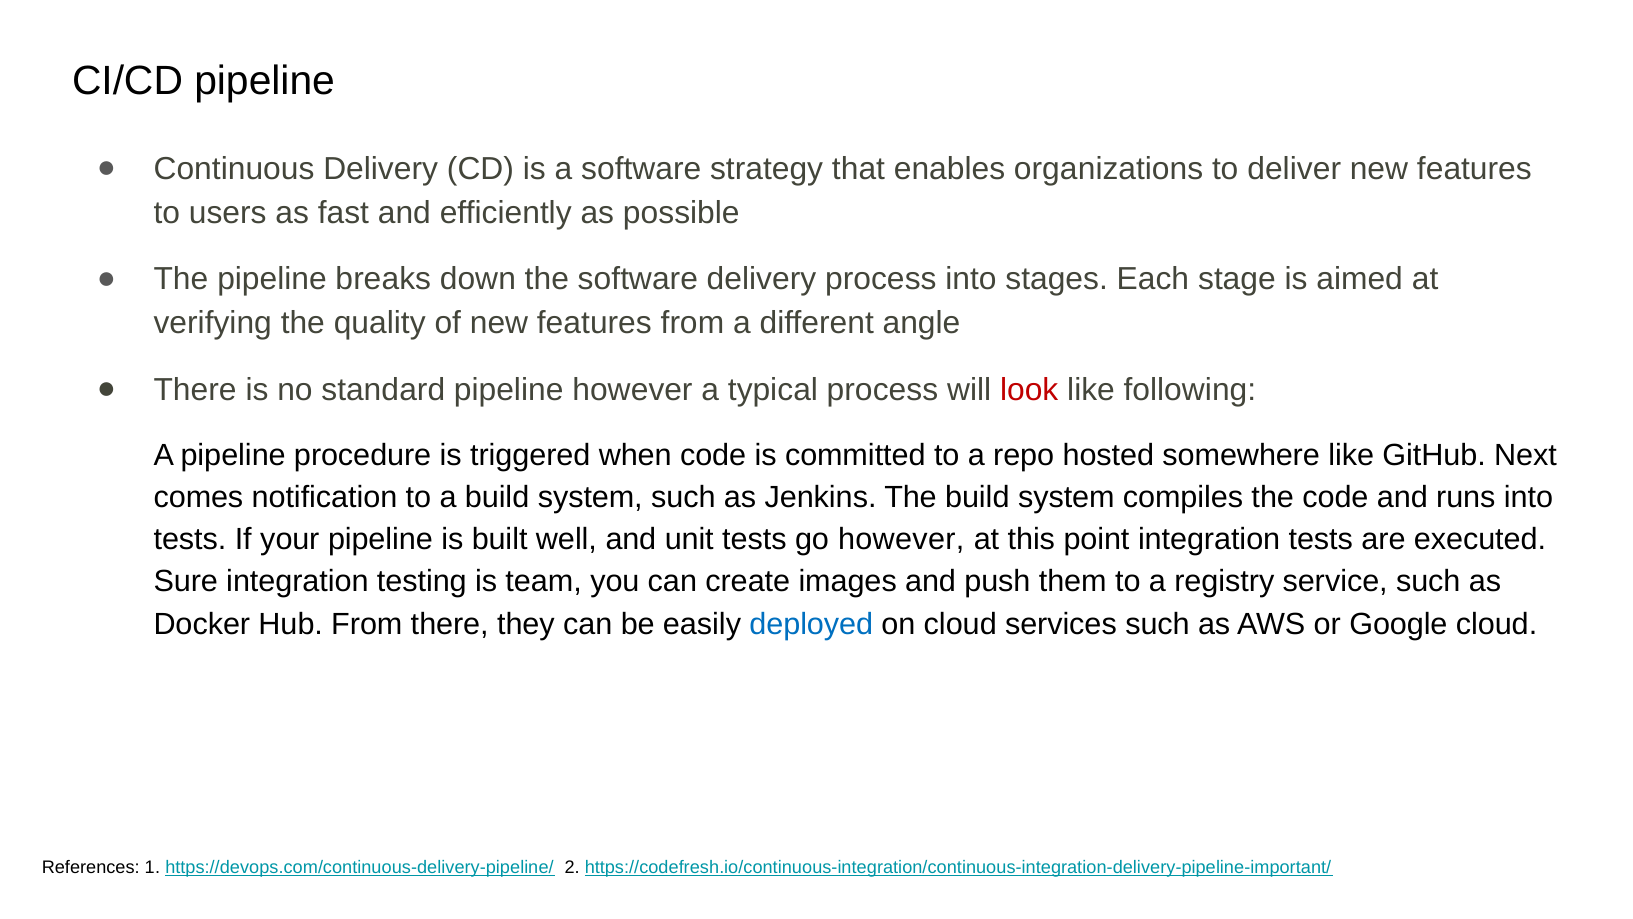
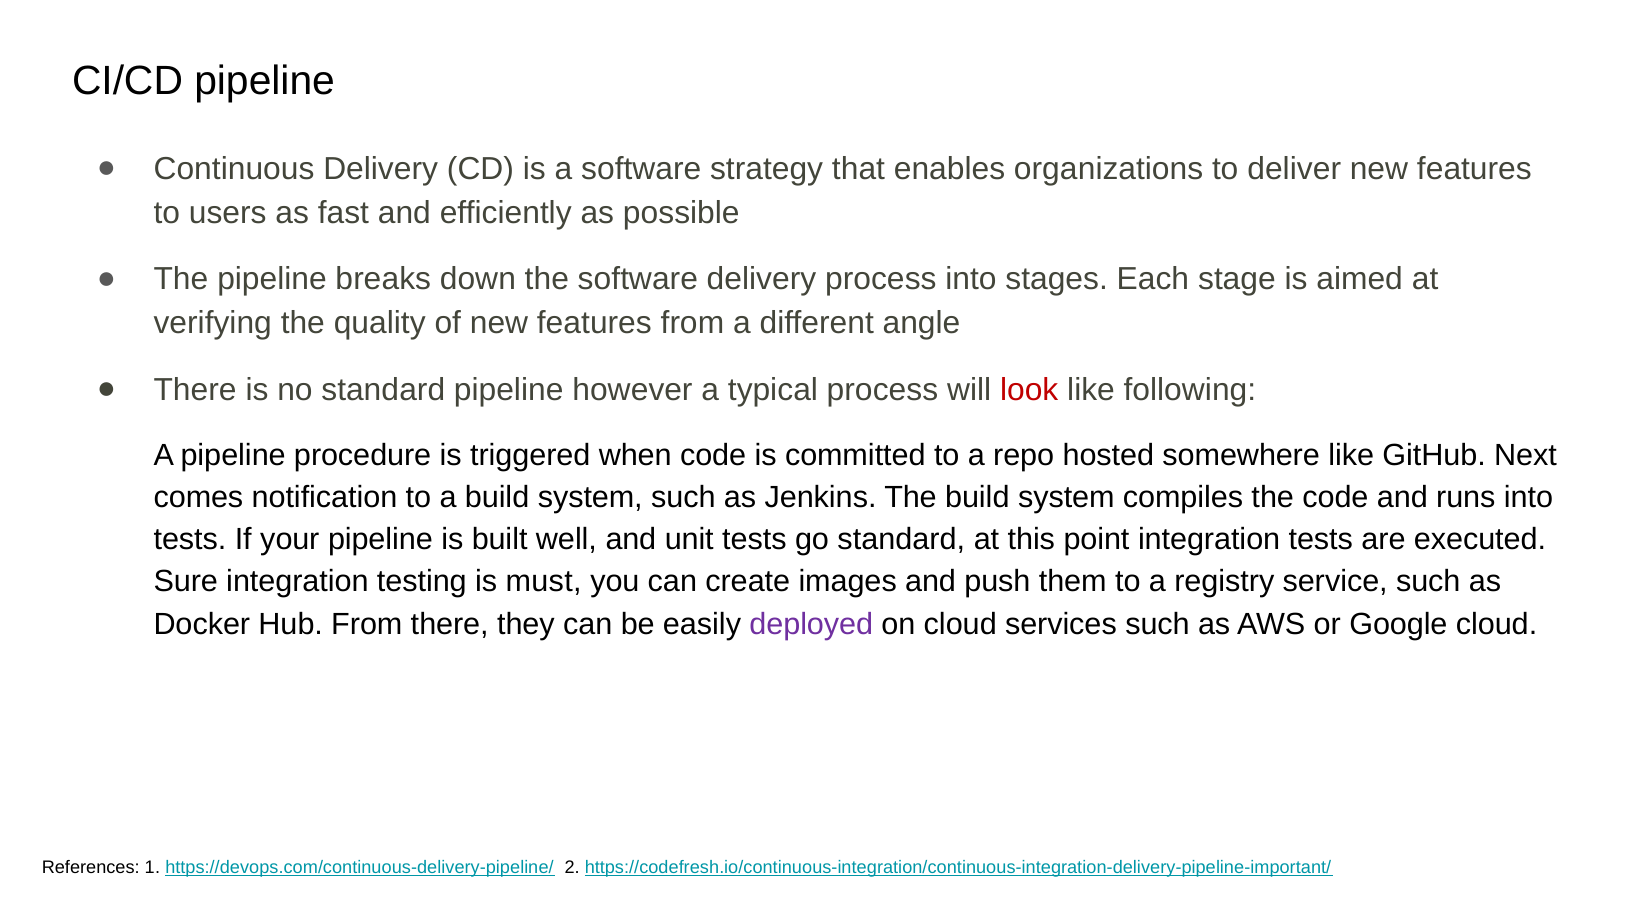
go however: however -> standard
team: team -> must
deployed colour: blue -> purple
